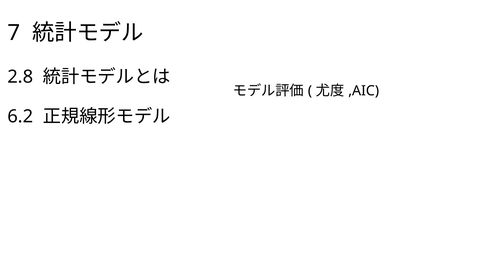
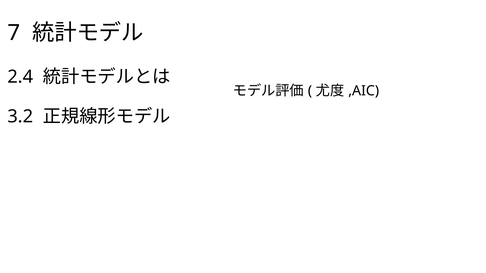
2.8: 2.8 -> 2.4
6.2: 6.2 -> 3.2
